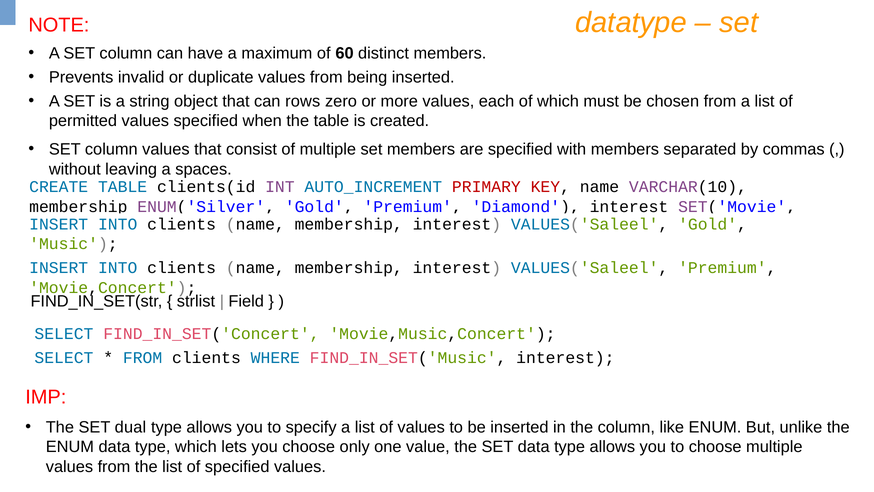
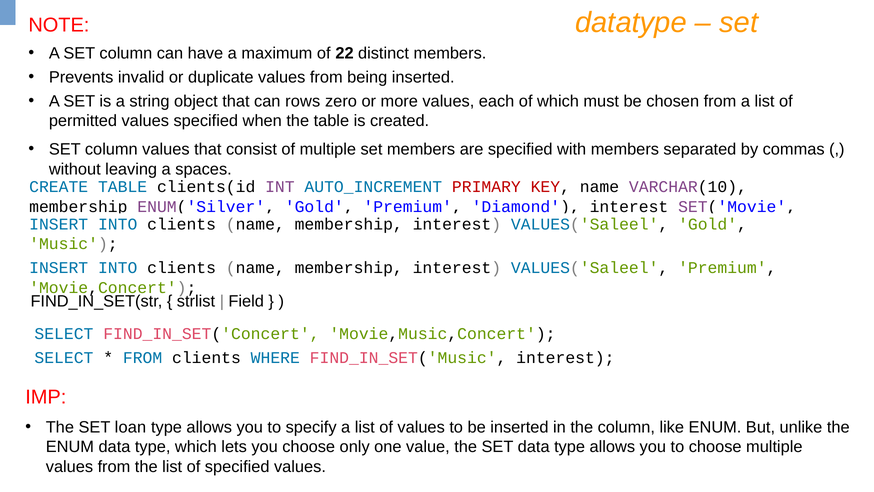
60: 60 -> 22
dual: dual -> loan
